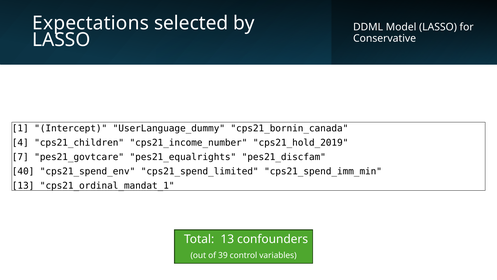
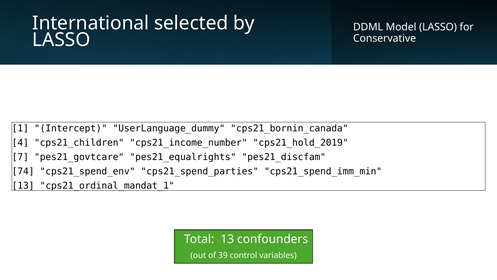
Expectations: Expectations -> International
40: 40 -> 74
cps21_spend_limited: cps21_spend_limited -> cps21_spend_parties
